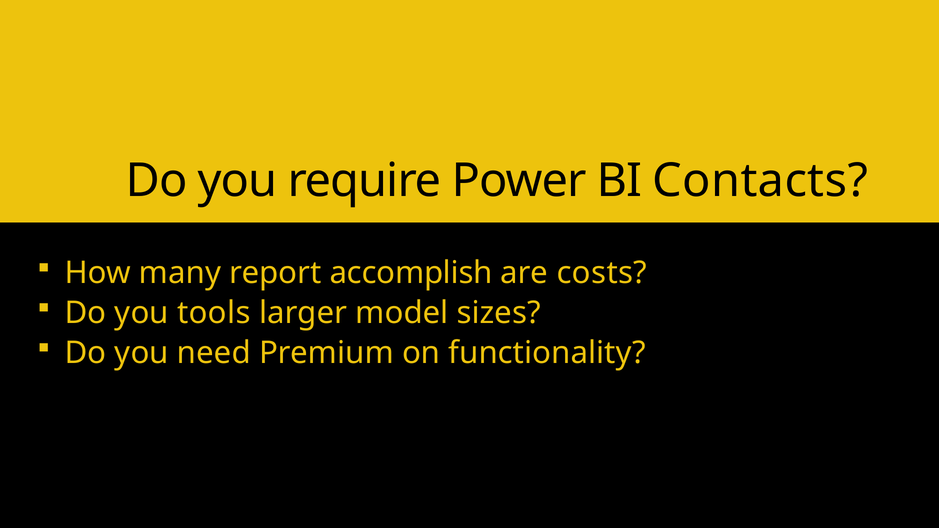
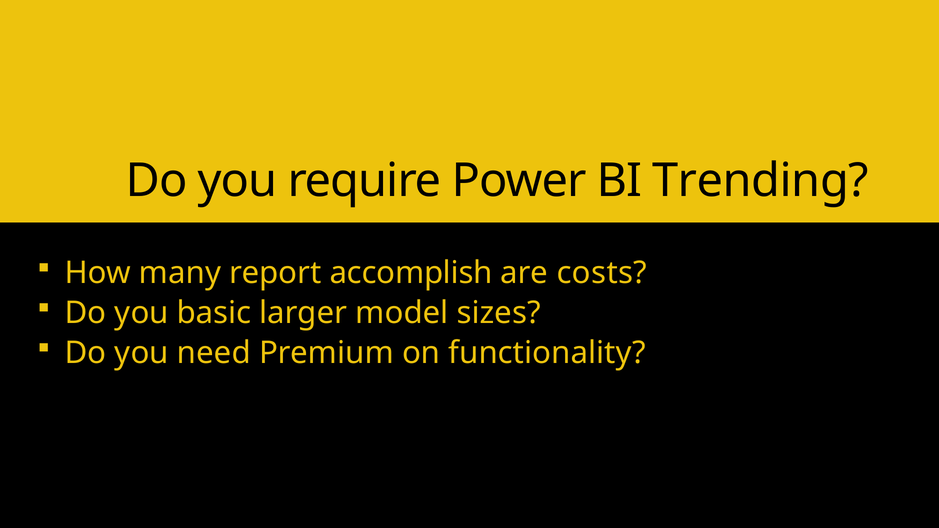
Contacts: Contacts -> Trending
tools: tools -> basic
